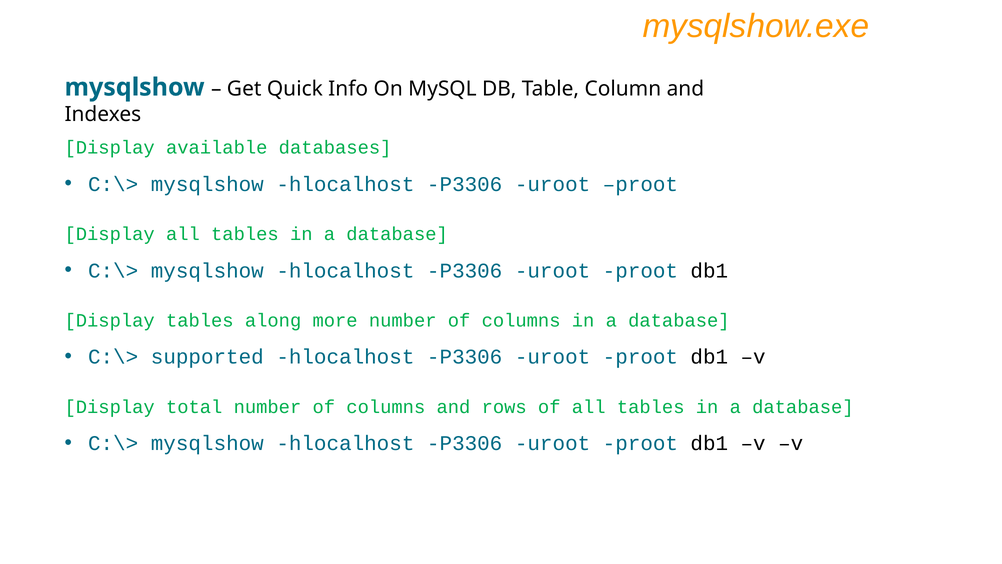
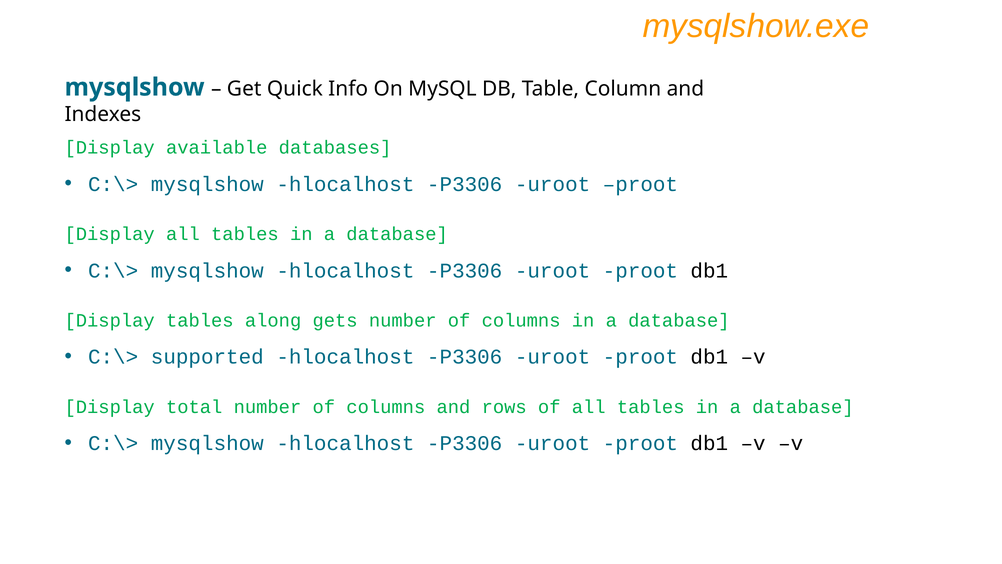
more: more -> gets
